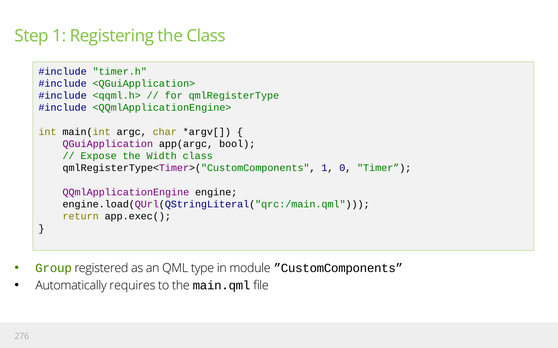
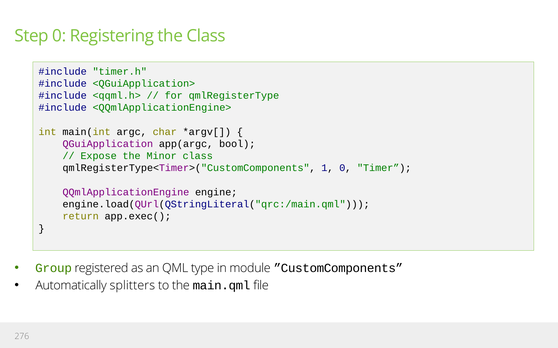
Step 1: 1 -> 0
Width: Width -> Minor
requires: requires -> splitters
